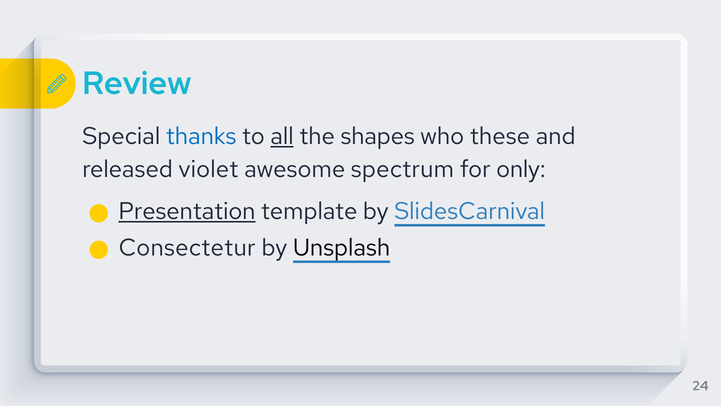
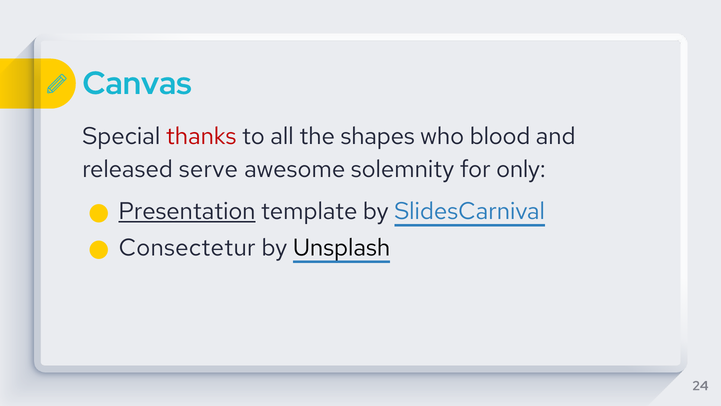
Review: Review -> Canvas
thanks colour: blue -> red
all underline: present -> none
these: these -> blood
violet: violet -> serve
spectrum: spectrum -> solemnity
